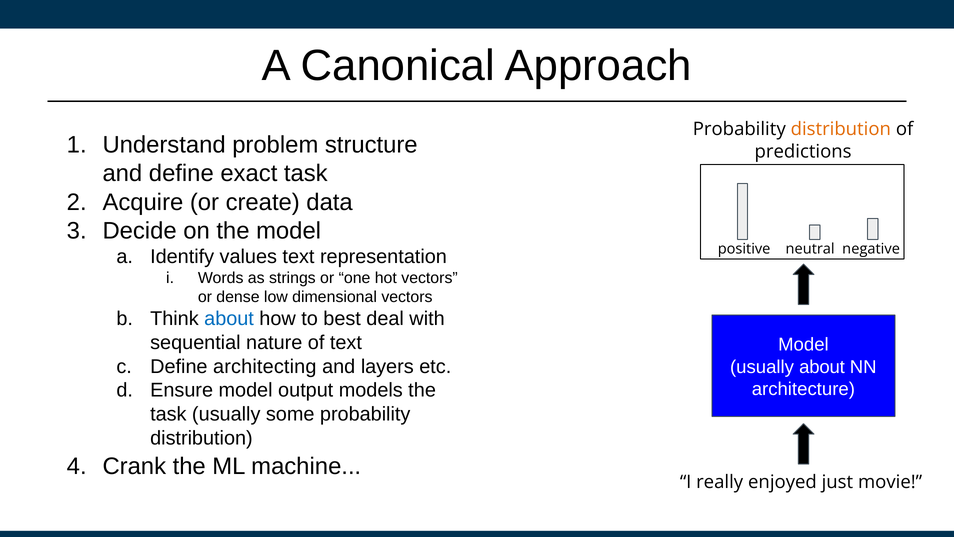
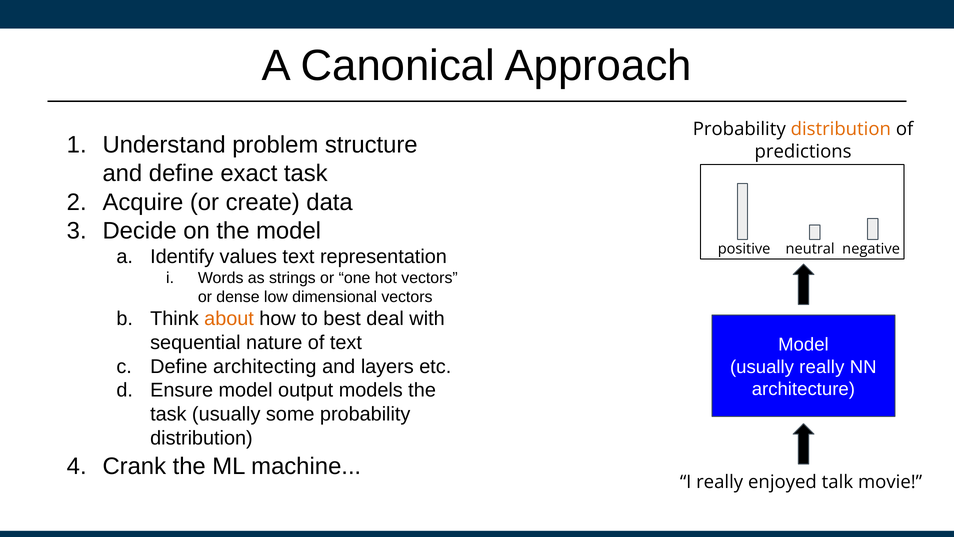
about at (229, 319) colour: blue -> orange
usually about: about -> really
just: just -> talk
